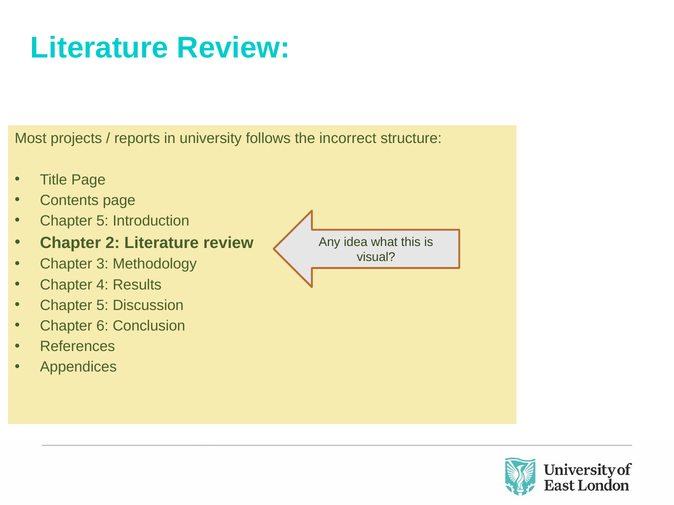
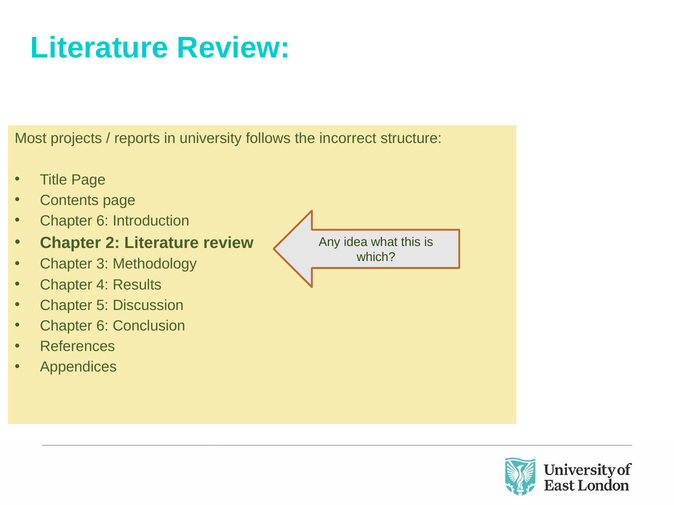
5 at (102, 221): 5 -> 6
visual: visual -> which
